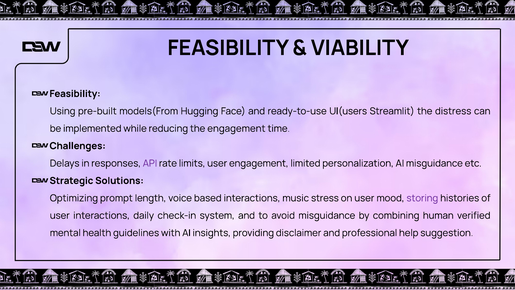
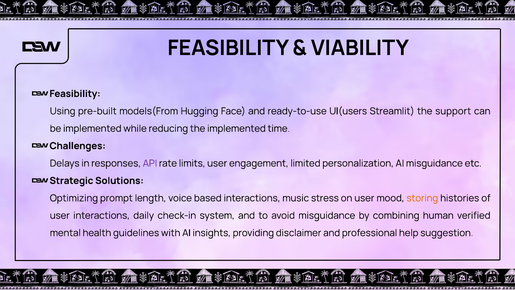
distress: distress -> support
the engagement: engagement -> implemented
storing colour: purple -> orange
